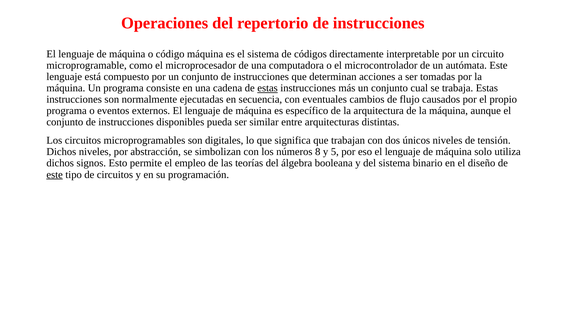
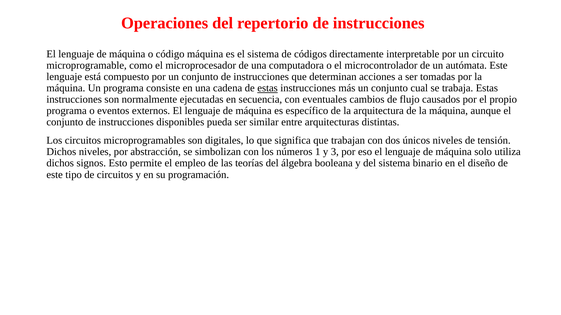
8: 8 -> 1
5: 5 -> 3
este at (55, 175) underline: present -> none
